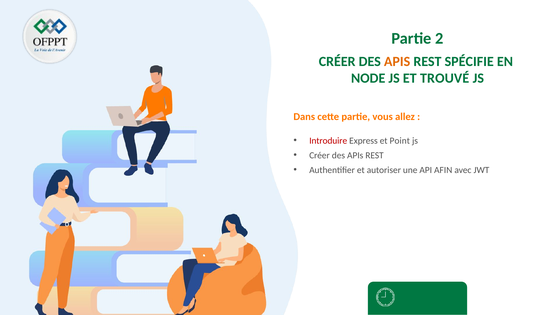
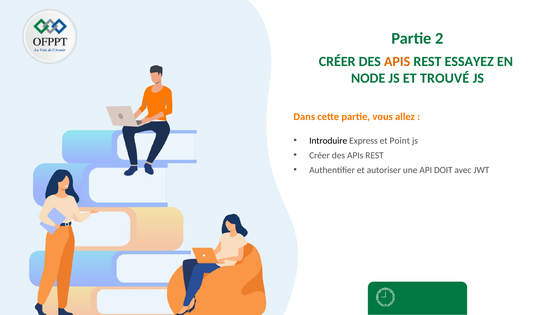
SPÉCIFIE: SPÉCIFIE -> ESSAYEZ
Introduire colour: red -> black
AFIN: AFIN -> DOIT
